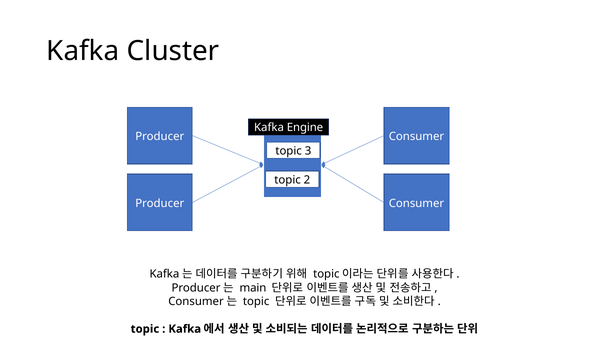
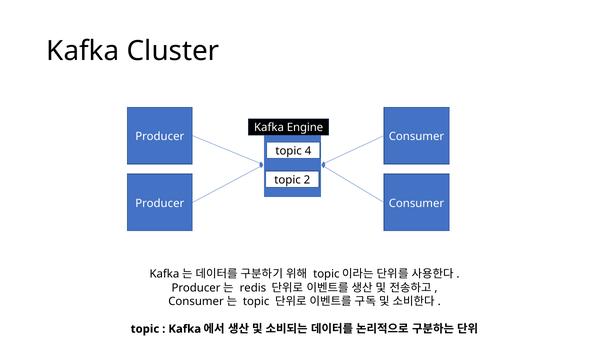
3: 3 -> 4
main: main -> redis
